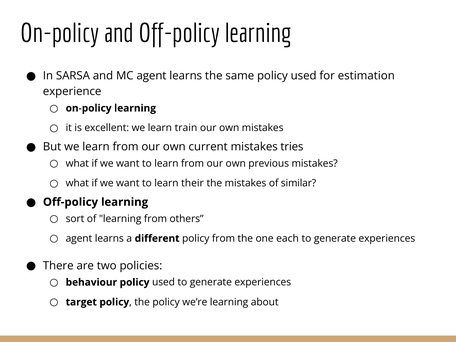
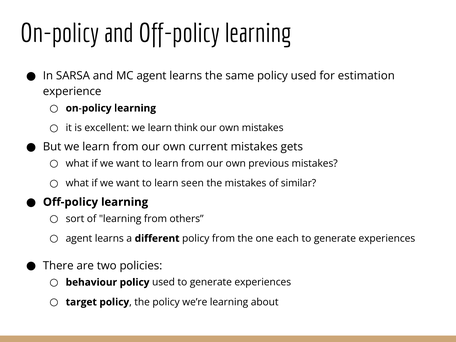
train: train -> think
tries: tries -> gets
their: their -> seen
